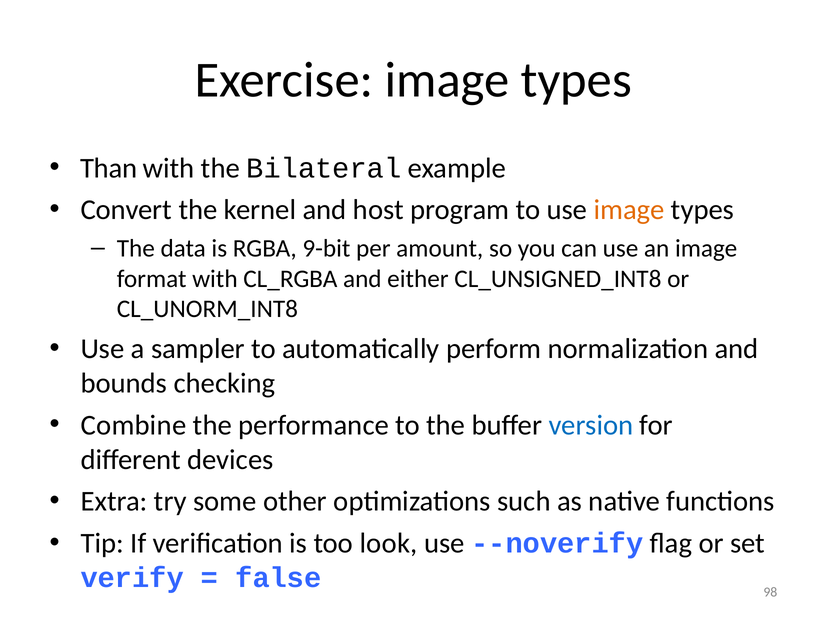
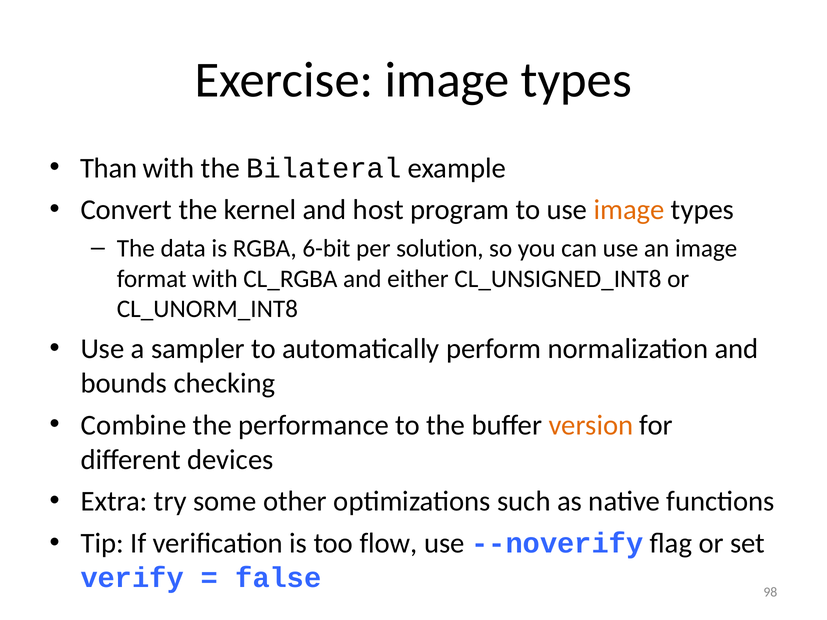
9-bit: 9-bit -> 6-bit
amount: amount -> solution
version colour: blue -> orange
look: look -> flow
